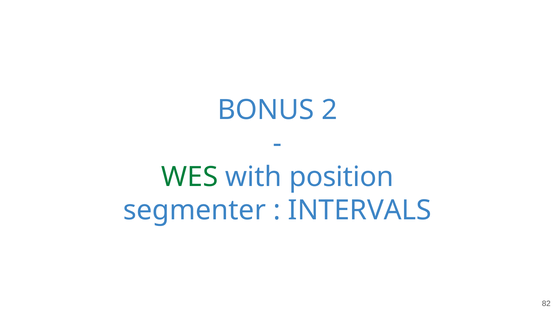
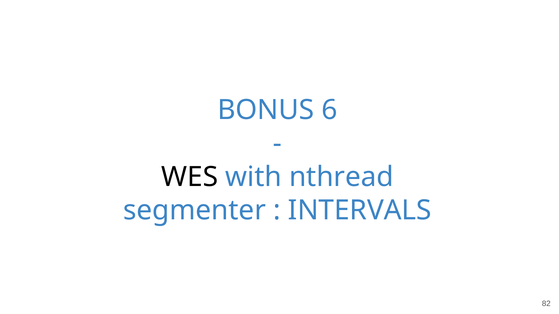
2: 2 -> 6
WES colour: green -> black
position: position -> nthread
